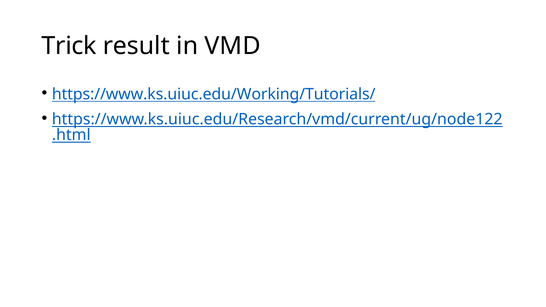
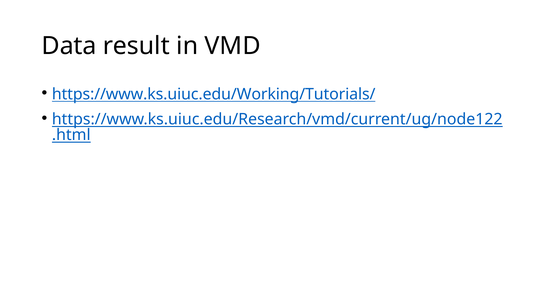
Trick: Trick -> Data
